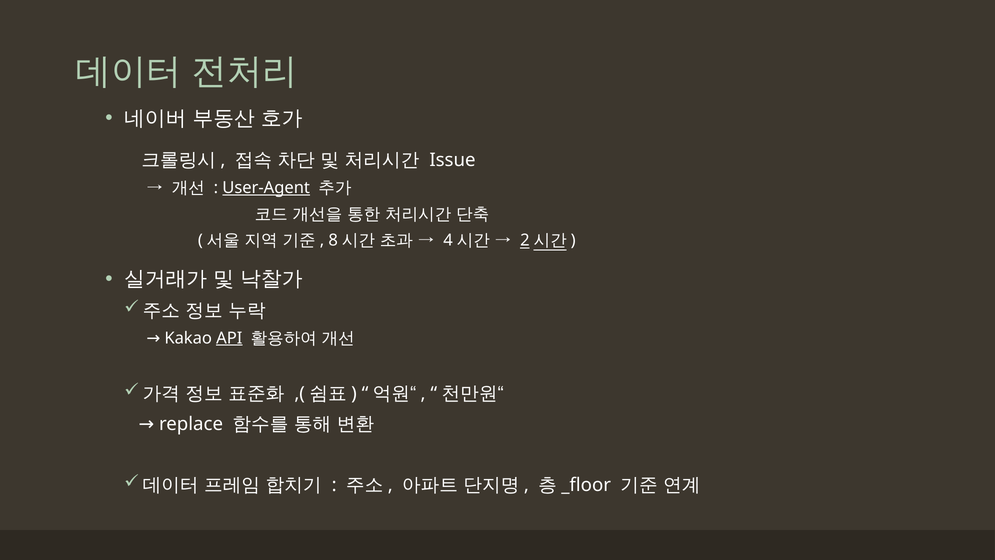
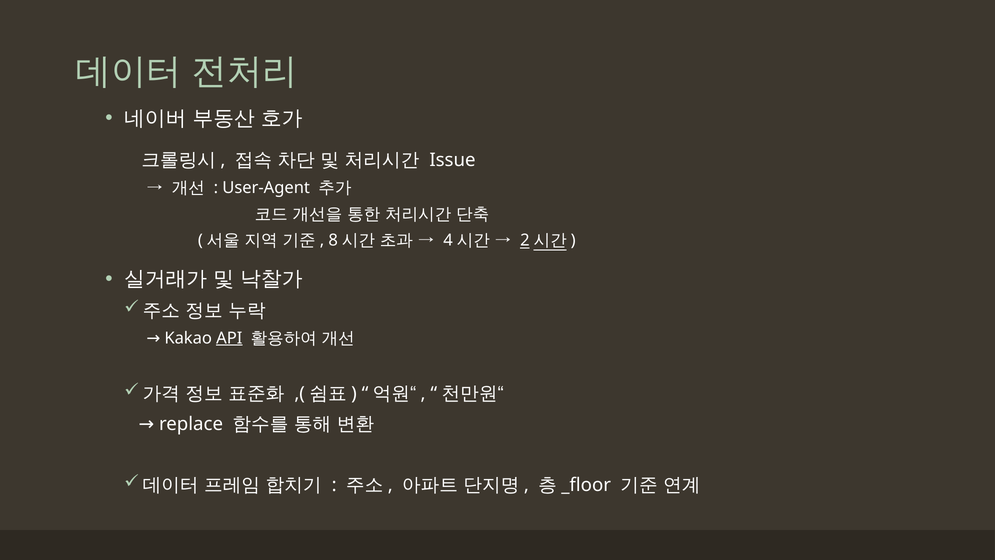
User-Agent underline: present -> none
